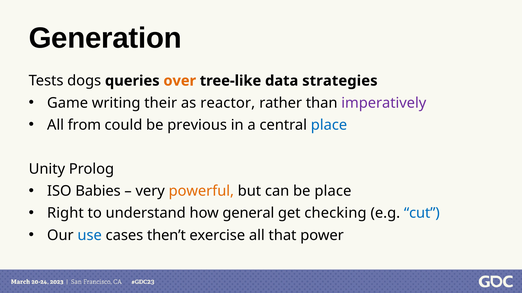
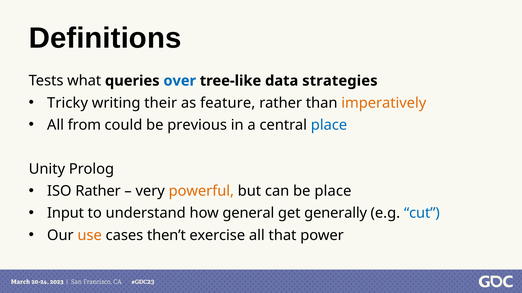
Generation: Generation -> Definitions
dogs: dogs -> what
over colour: orange -> blue
Game: Game -> Tricky
reactor: reactor -> feature
imperatively colour: purple -> orange
ISO Babies: Babies -> Rather
Right: Right -> Input
checking: checking -> generally
use colour: blue -> orange
